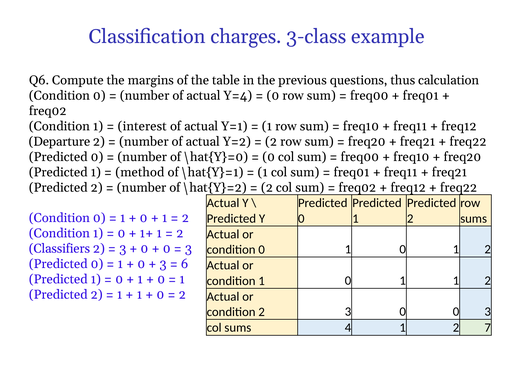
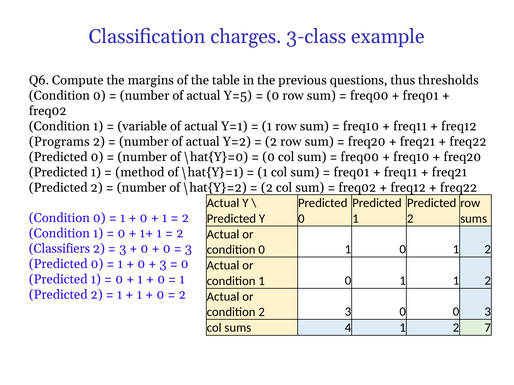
calculation: calculation -> thresholds
Y=4: Y=4 -> Y=5
interest: interest -> variable
Departure: Departure -> Programs
6 at (185, 265): 6 -> 0
